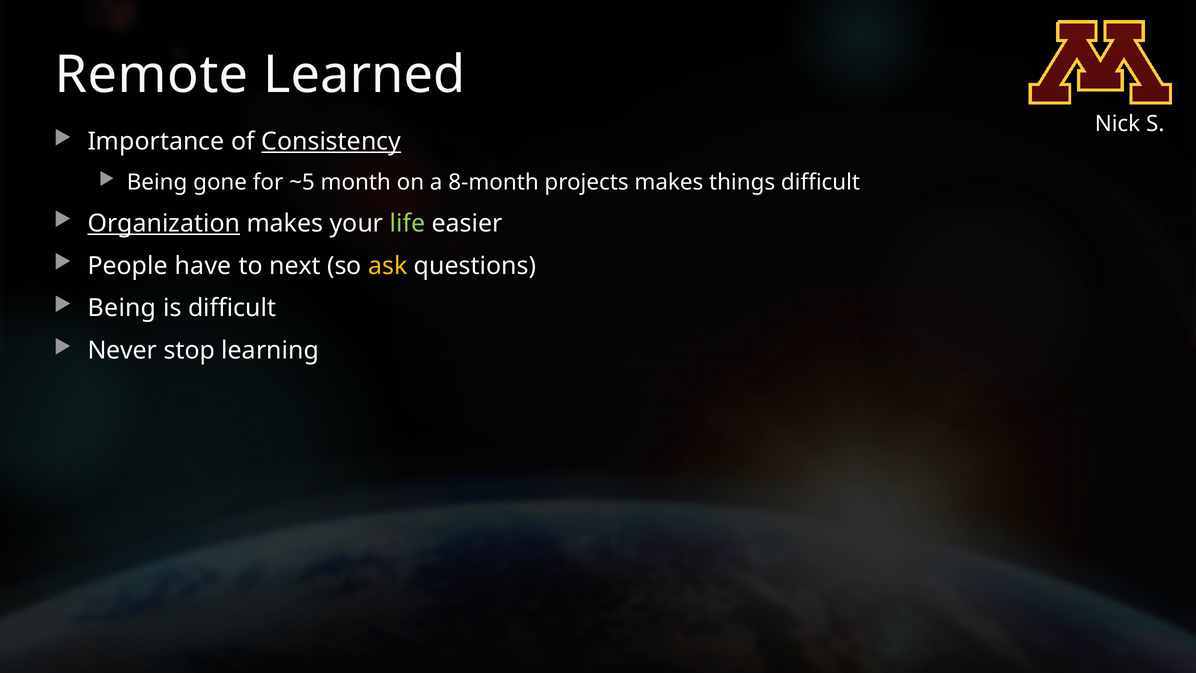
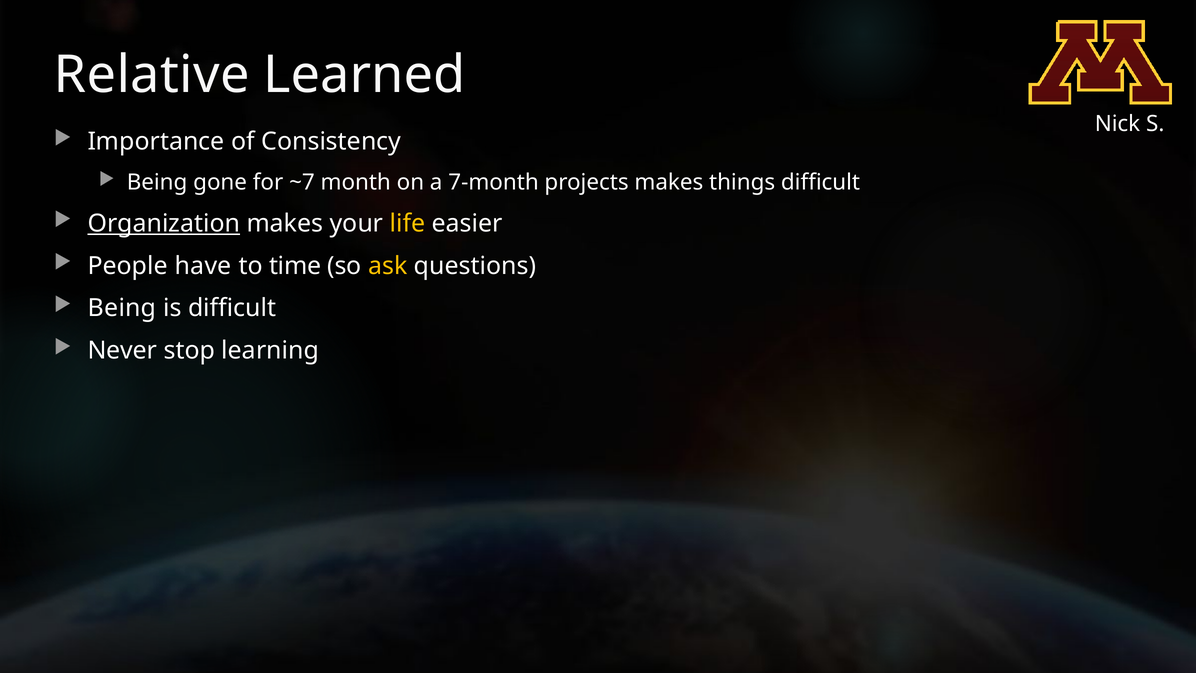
Remote: Remote -> Relative
Consistency underline: present -> none
~5: ~5 -> ~7
8-month: 8-month -> 7-month
life colour: light green -> yellow
next: next -> time
